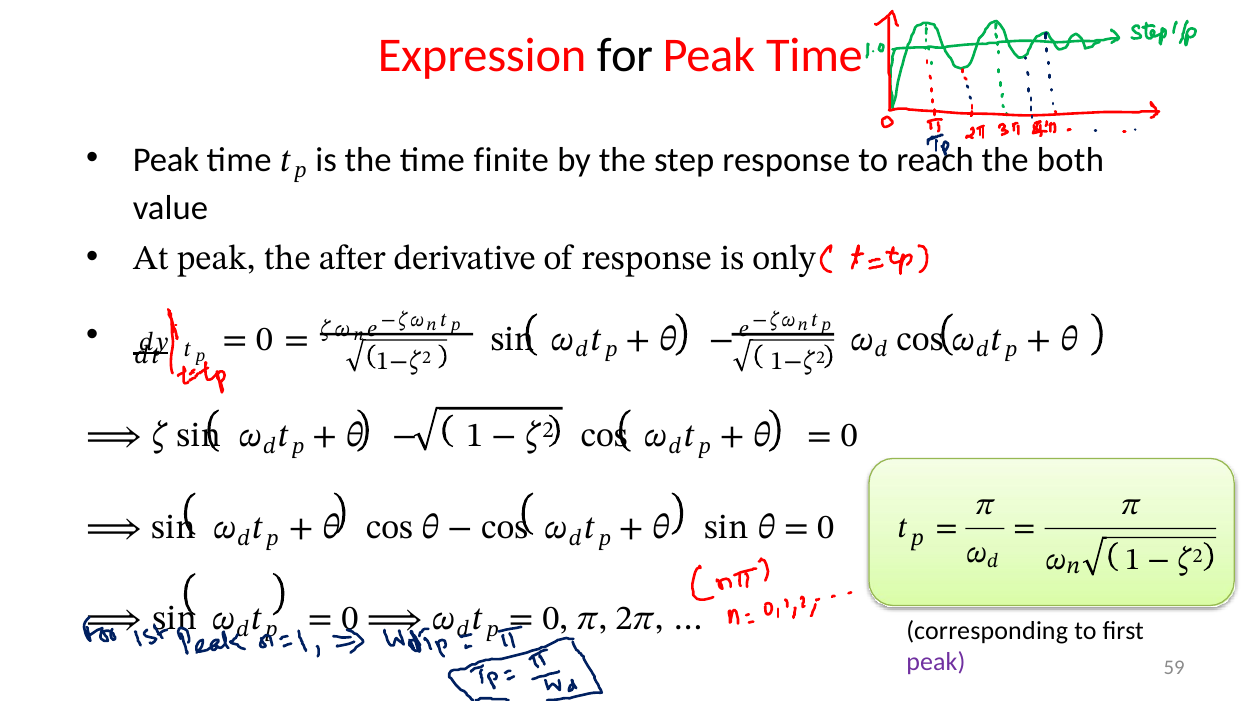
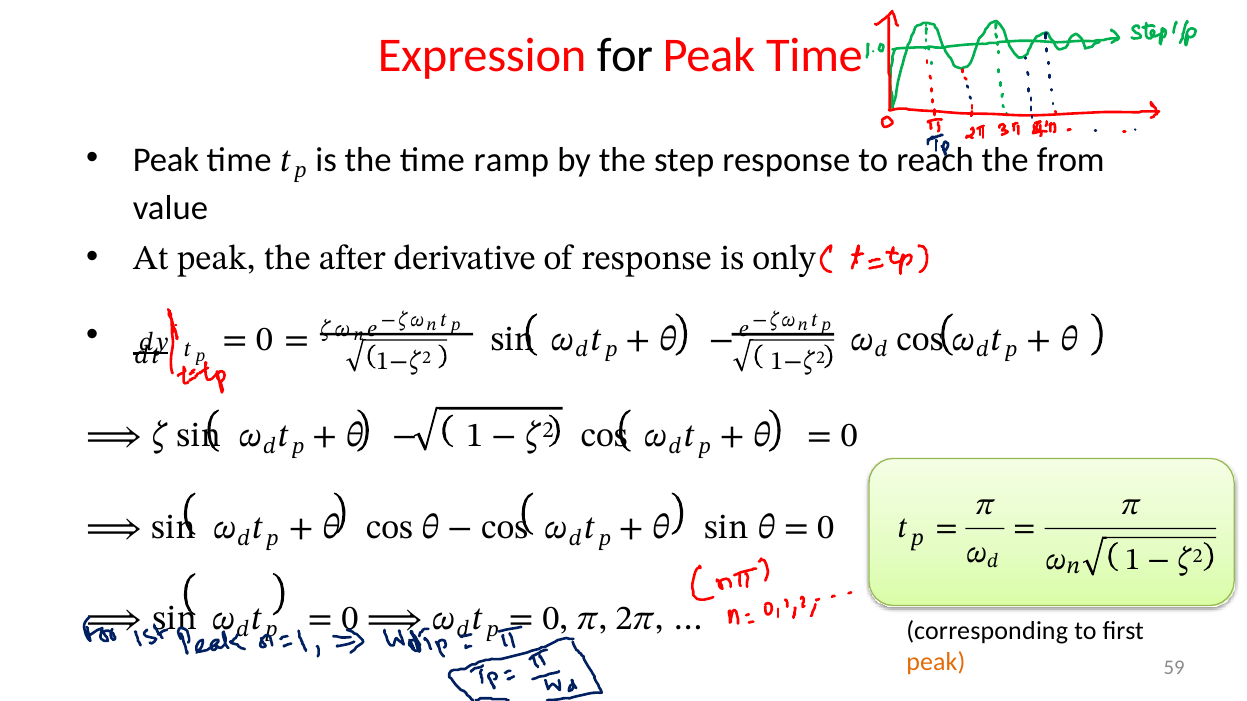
finite: finite -> ramp
both: both -> from
peak at (936, 662) colour: purple -> orange
